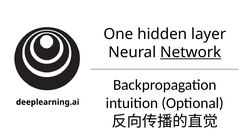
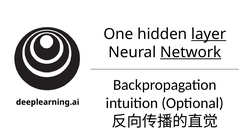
layer underline: none -> present
